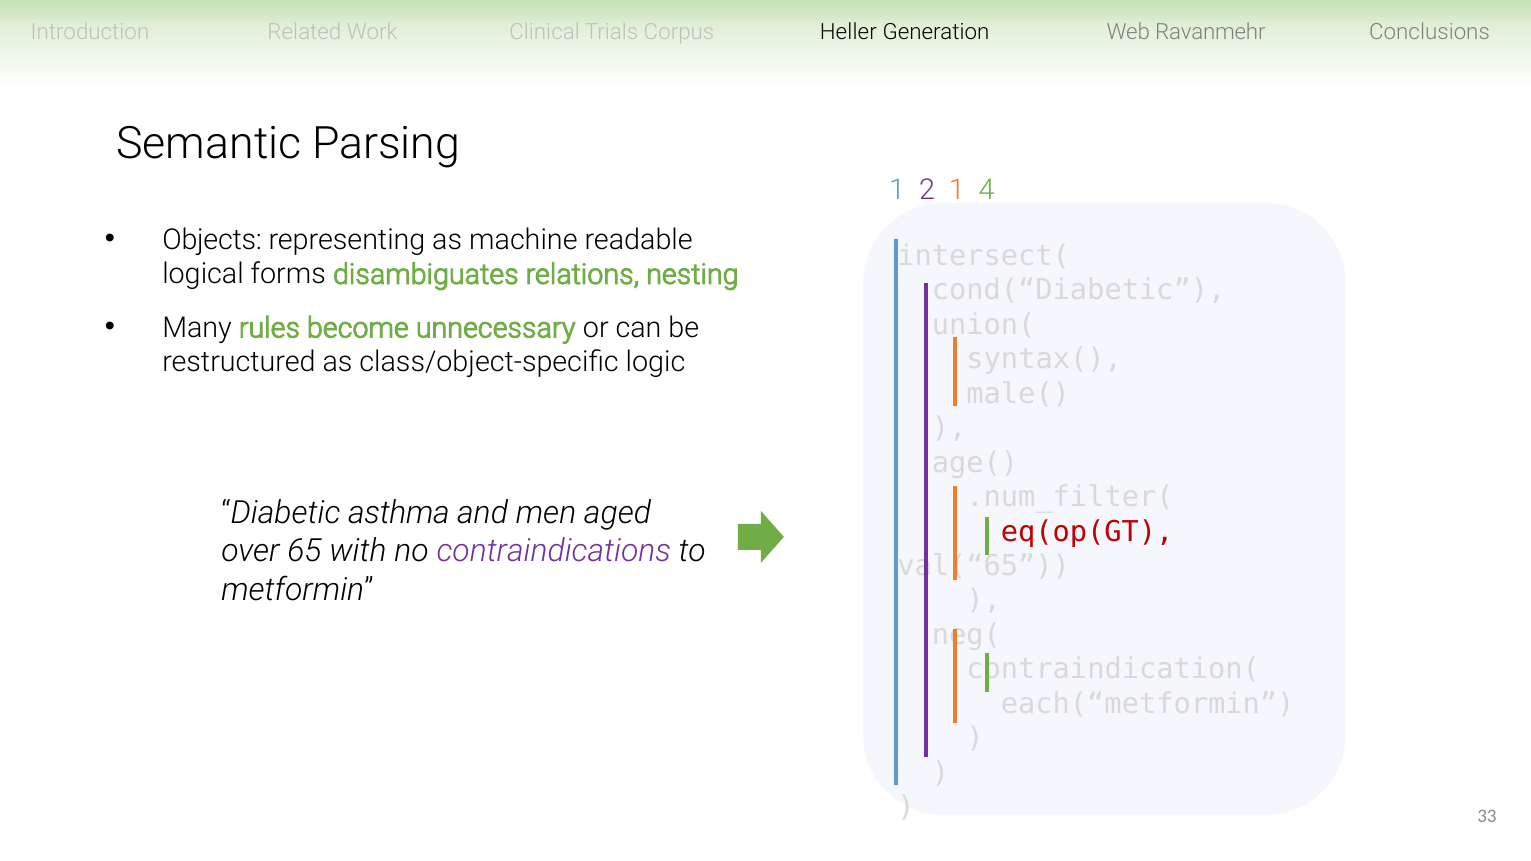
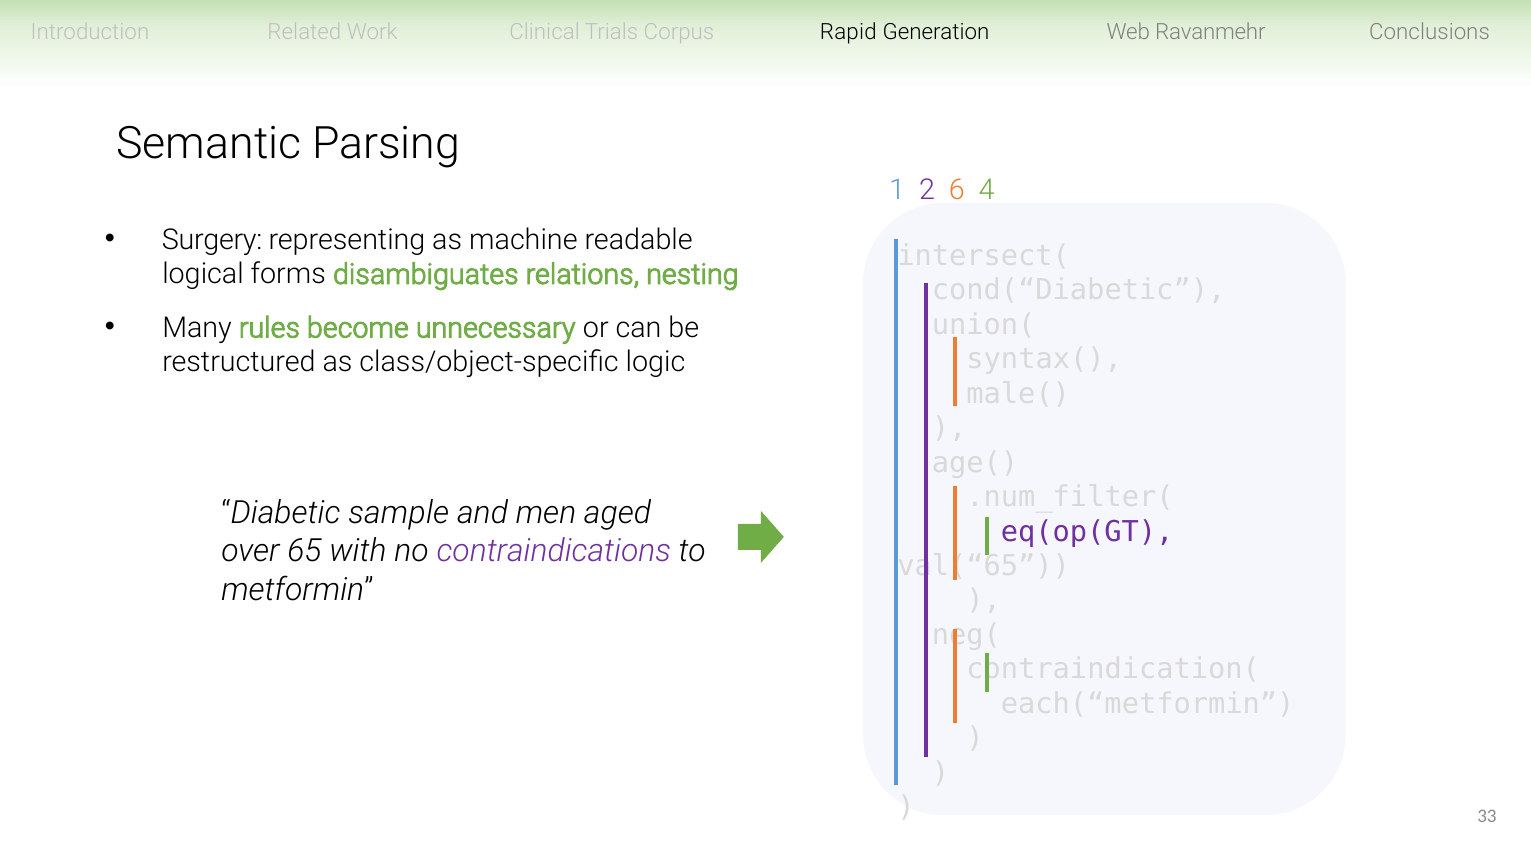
Heller: Heller -> Rapid
2 1: 1 -> 6
Objects: Objects -> Surgery
asthma: asthma -> sample
eq(op(GT colour: red -> purple
